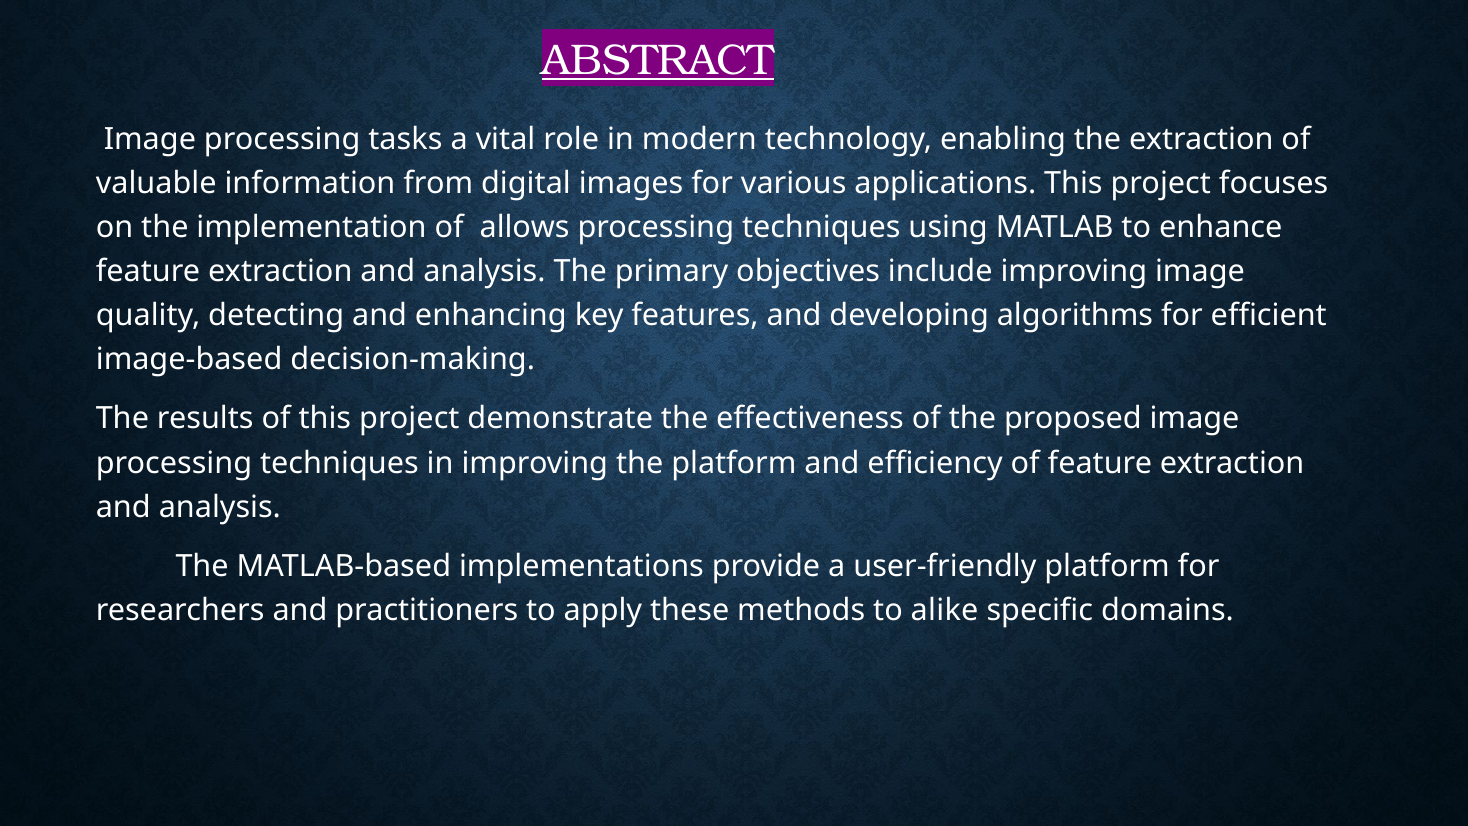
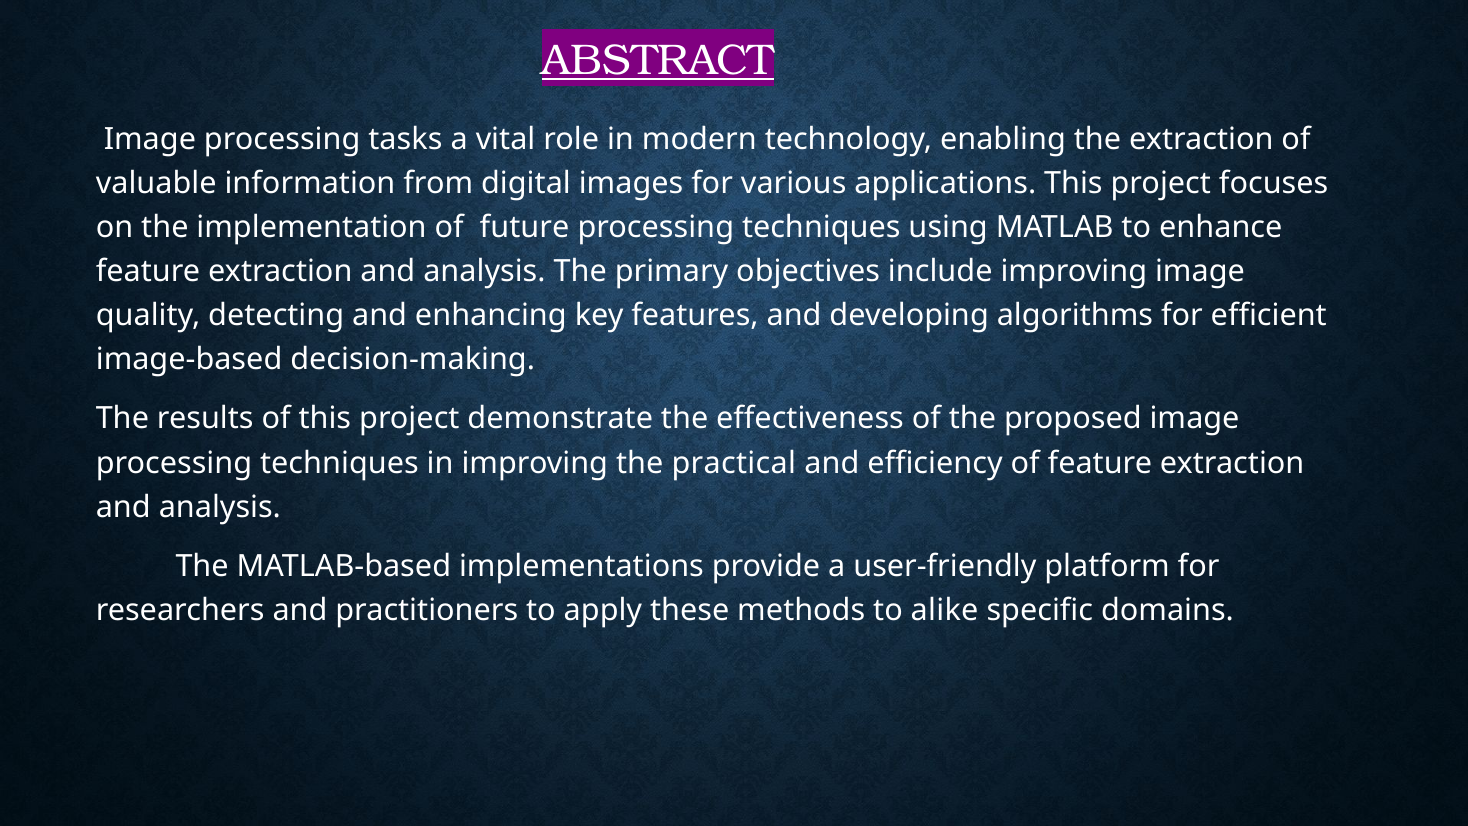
allows: allows -> future
the platform: platform -> practical
